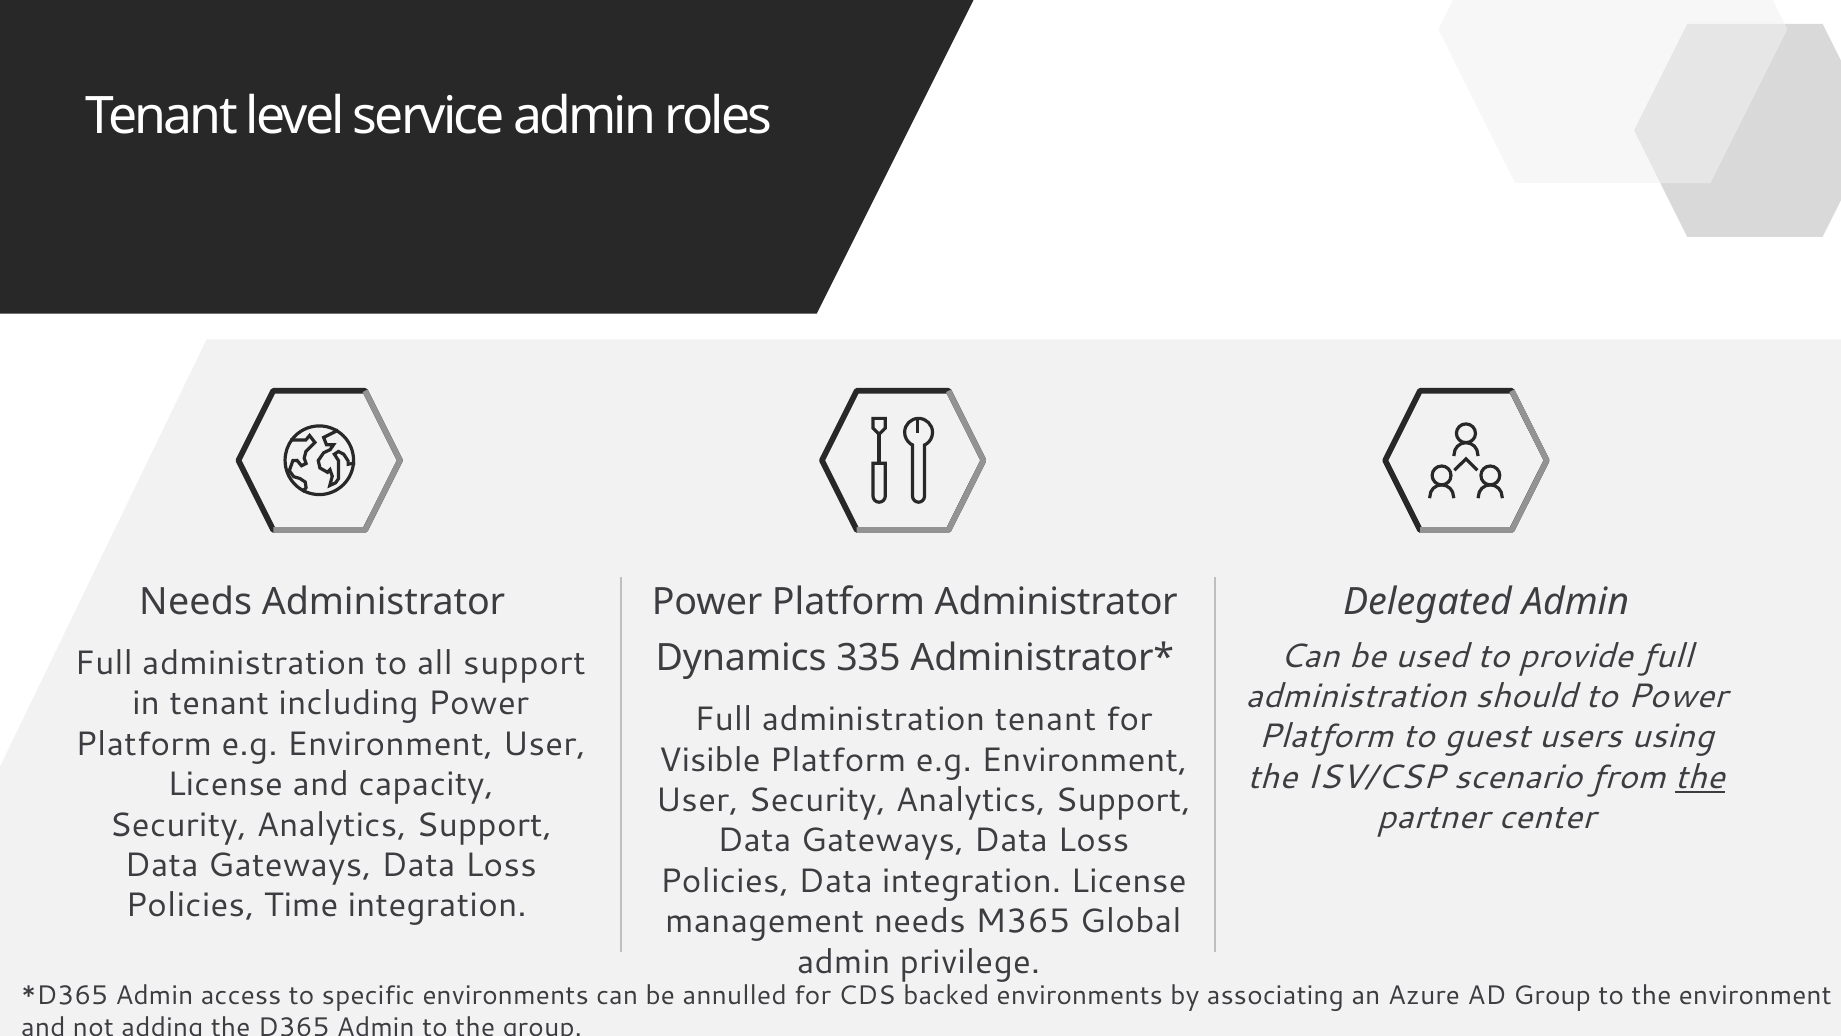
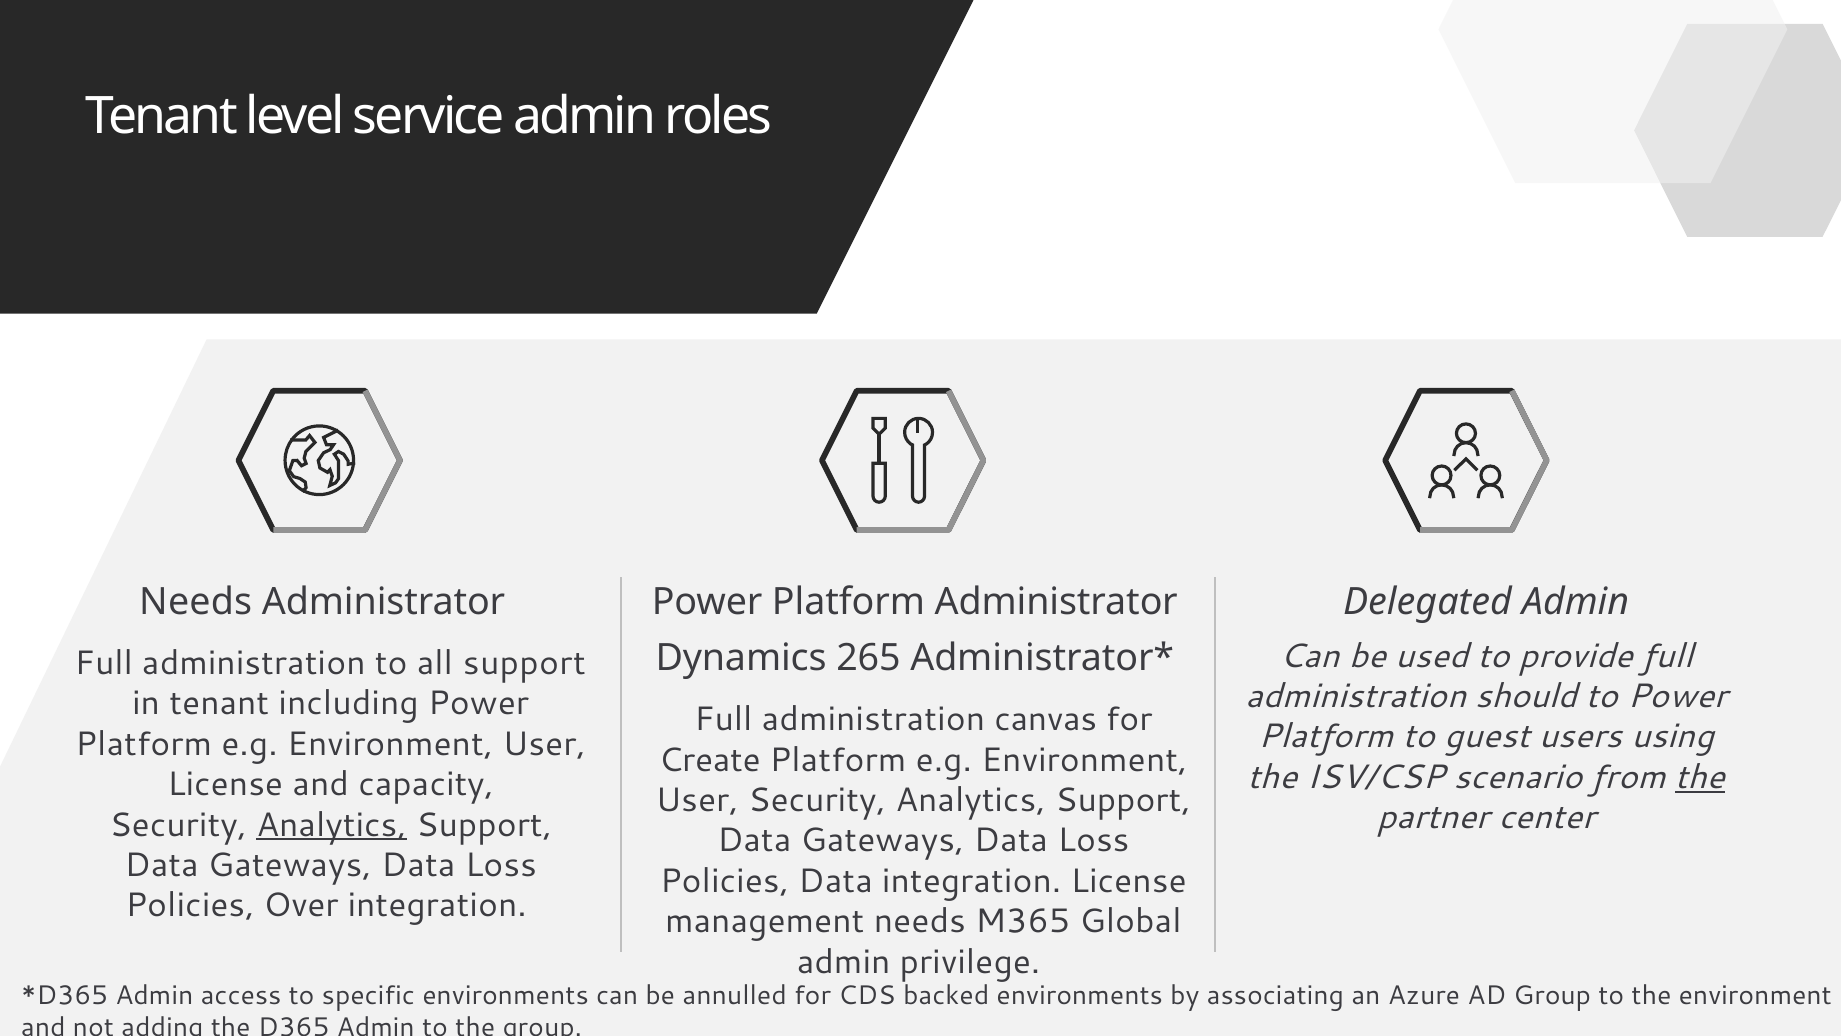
335: 335 -> 265
administration tenant: tenant -> canvas
Visible: Visible -> Create
Analytics at (332, 825) underline: none -> present
Time: Time -> Over
